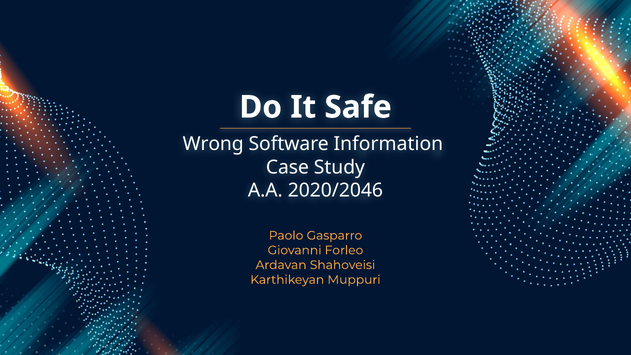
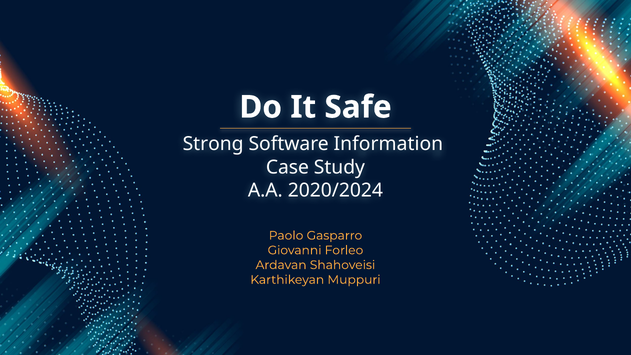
Wrong: Wrong -> Strong
2020/2046: 2020/2046 -> 2020/2024
